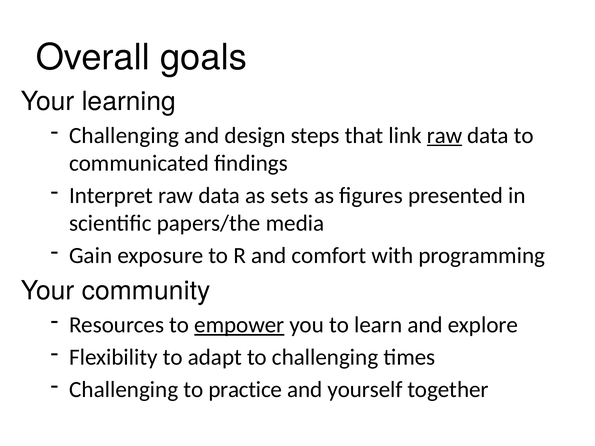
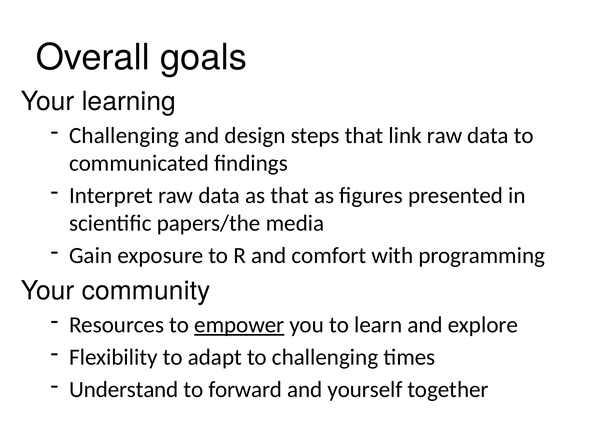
raw at (445, 136) underline: present -> none
as sets: sets -> that
Challenging at (124, 390): Challenging -> Understand
practice: practice -> forward
